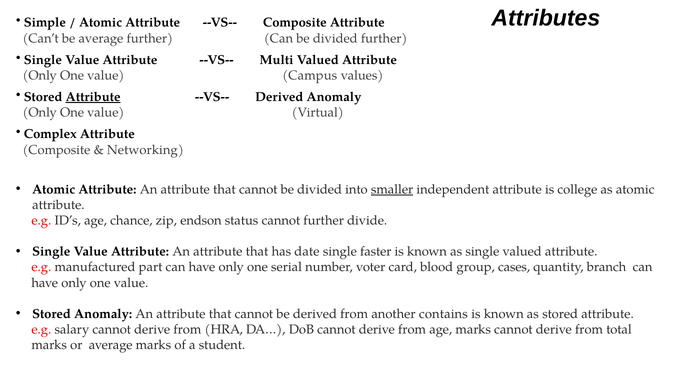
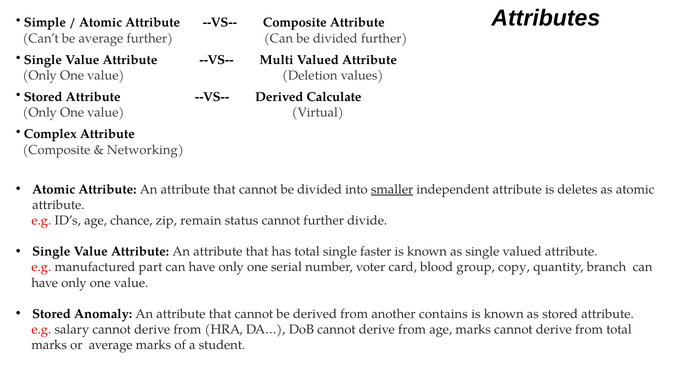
Campus: Campus -> Deletion
Attribute at (93, 97) underline: present -> none
Derived Anomaly: Anomaly -> Calculate
college: college -> deletes
endson: endson -> remain
has date: date -> total
cases: cases -> copy
